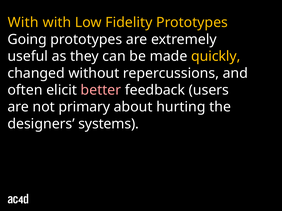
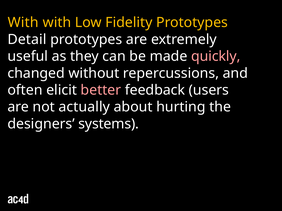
Going: Going -> Detail
quickly colour: yellow -> pink
primary: primary -> actually
